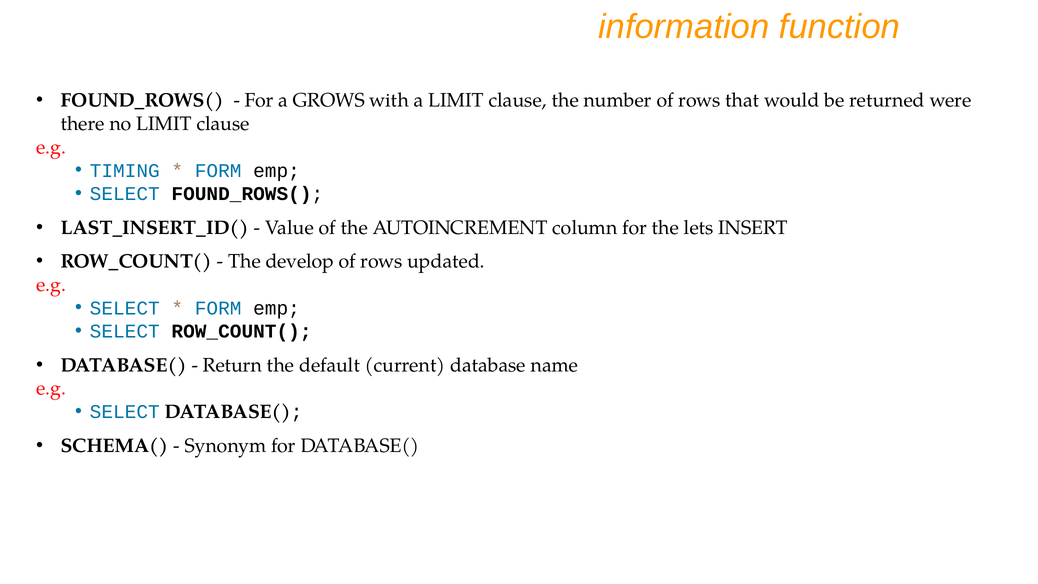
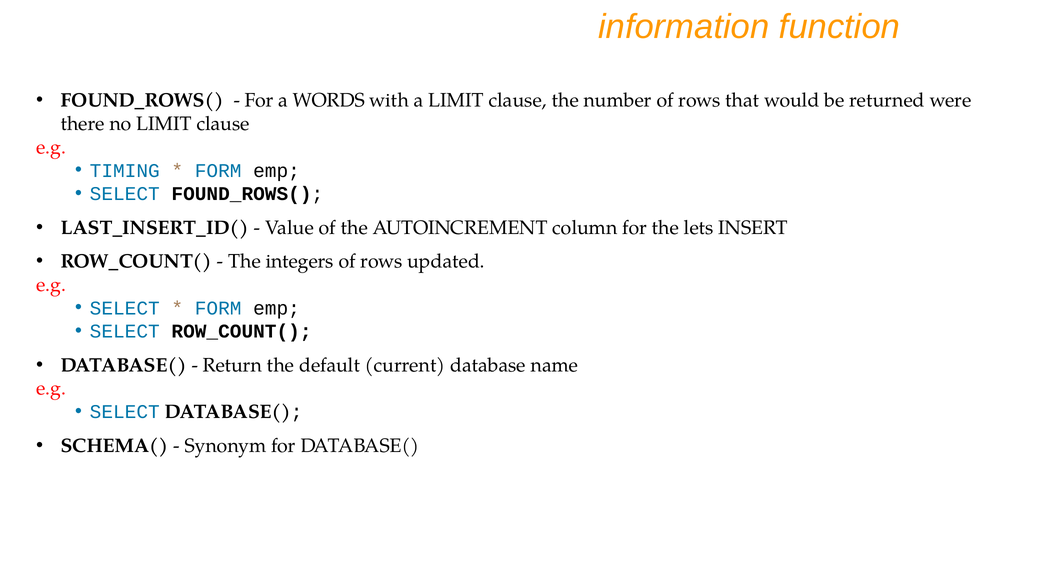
GROWS: GROWS -> WORDS
develop: develop -> integers
